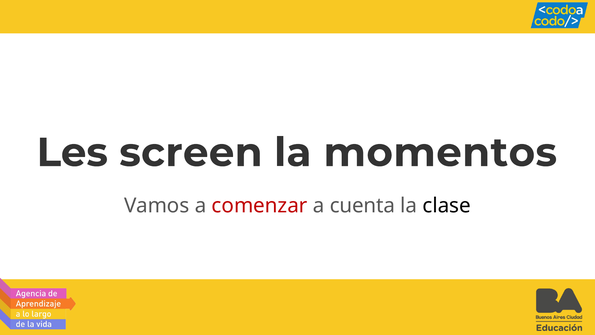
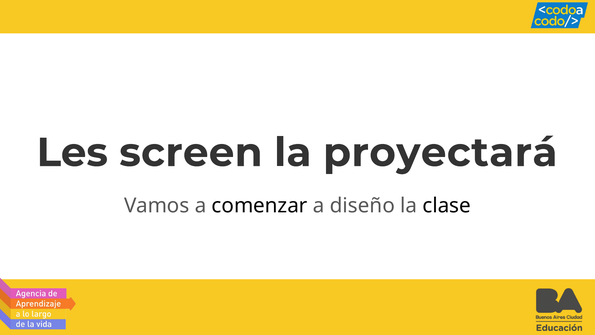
momentos: momentos -> proyectará
comenzar colour: red -> black
cuenta: cuenta -> diseño
